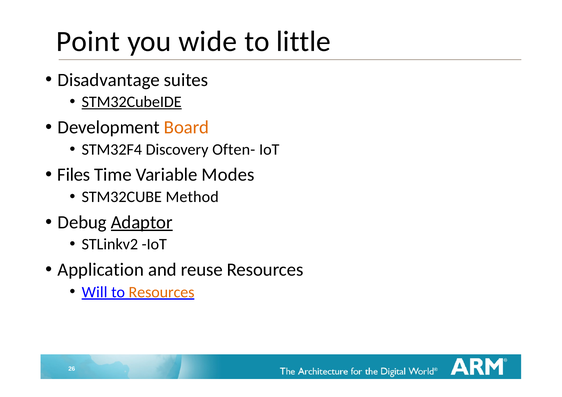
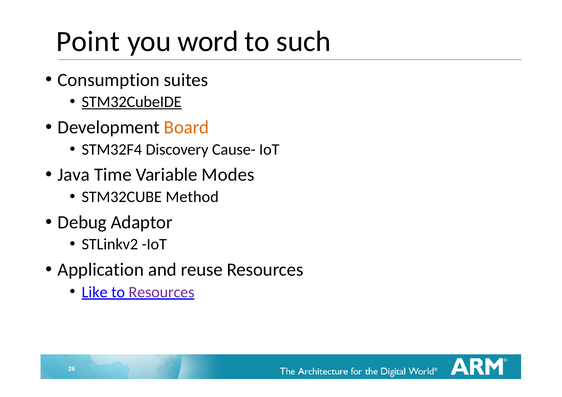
wide: wide -> word
little: little -> such
Disadvantage: Disadvantage -> Consumption
Often-: Often- -> Cause-
Files: Files -> Java
Adaptor underline: present -> none
Will: Will -> Like
Resources at (162, 292) colour: orange -> purple
